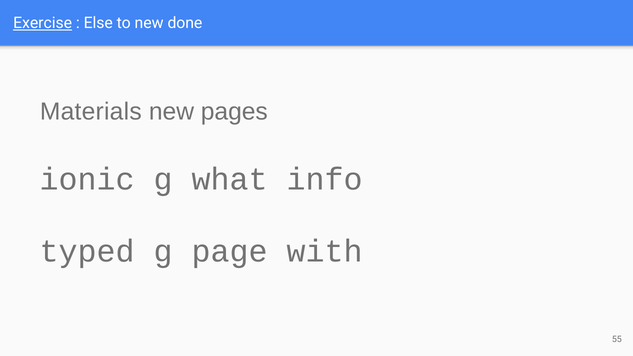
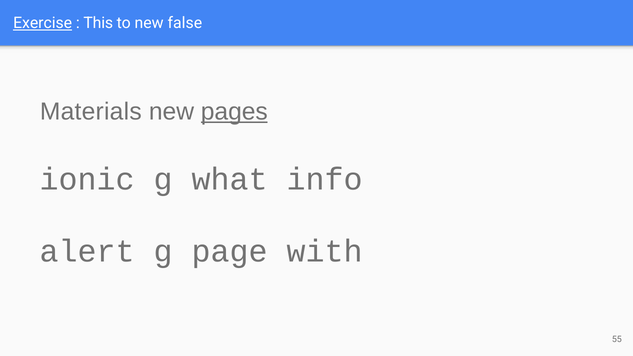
Else: Else -> This
done: done -> false
pages underline: none -> present
typed: typed -> alert
